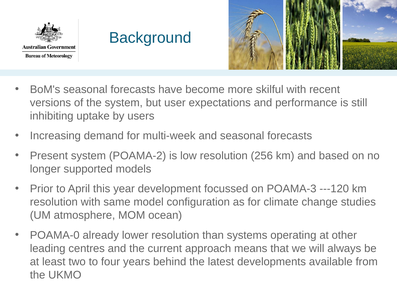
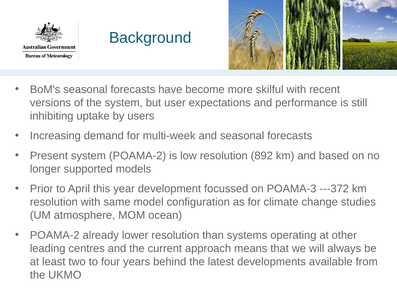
256: 256 -> 892
---120: ---120 -> ---372
POAMA-0 at (55, 235): POAMA-0 -> POAMA-2
